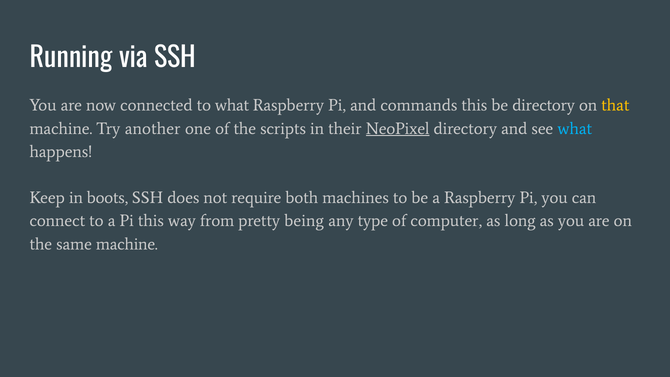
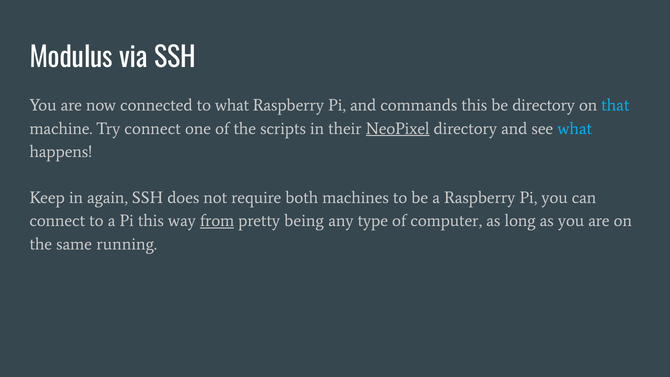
Running: Running -> Modulus
that colour: yellow -> light blue
Try another: another -> connect
boots: boots -> again
from underline: none -> present
same machine: machine -> running
